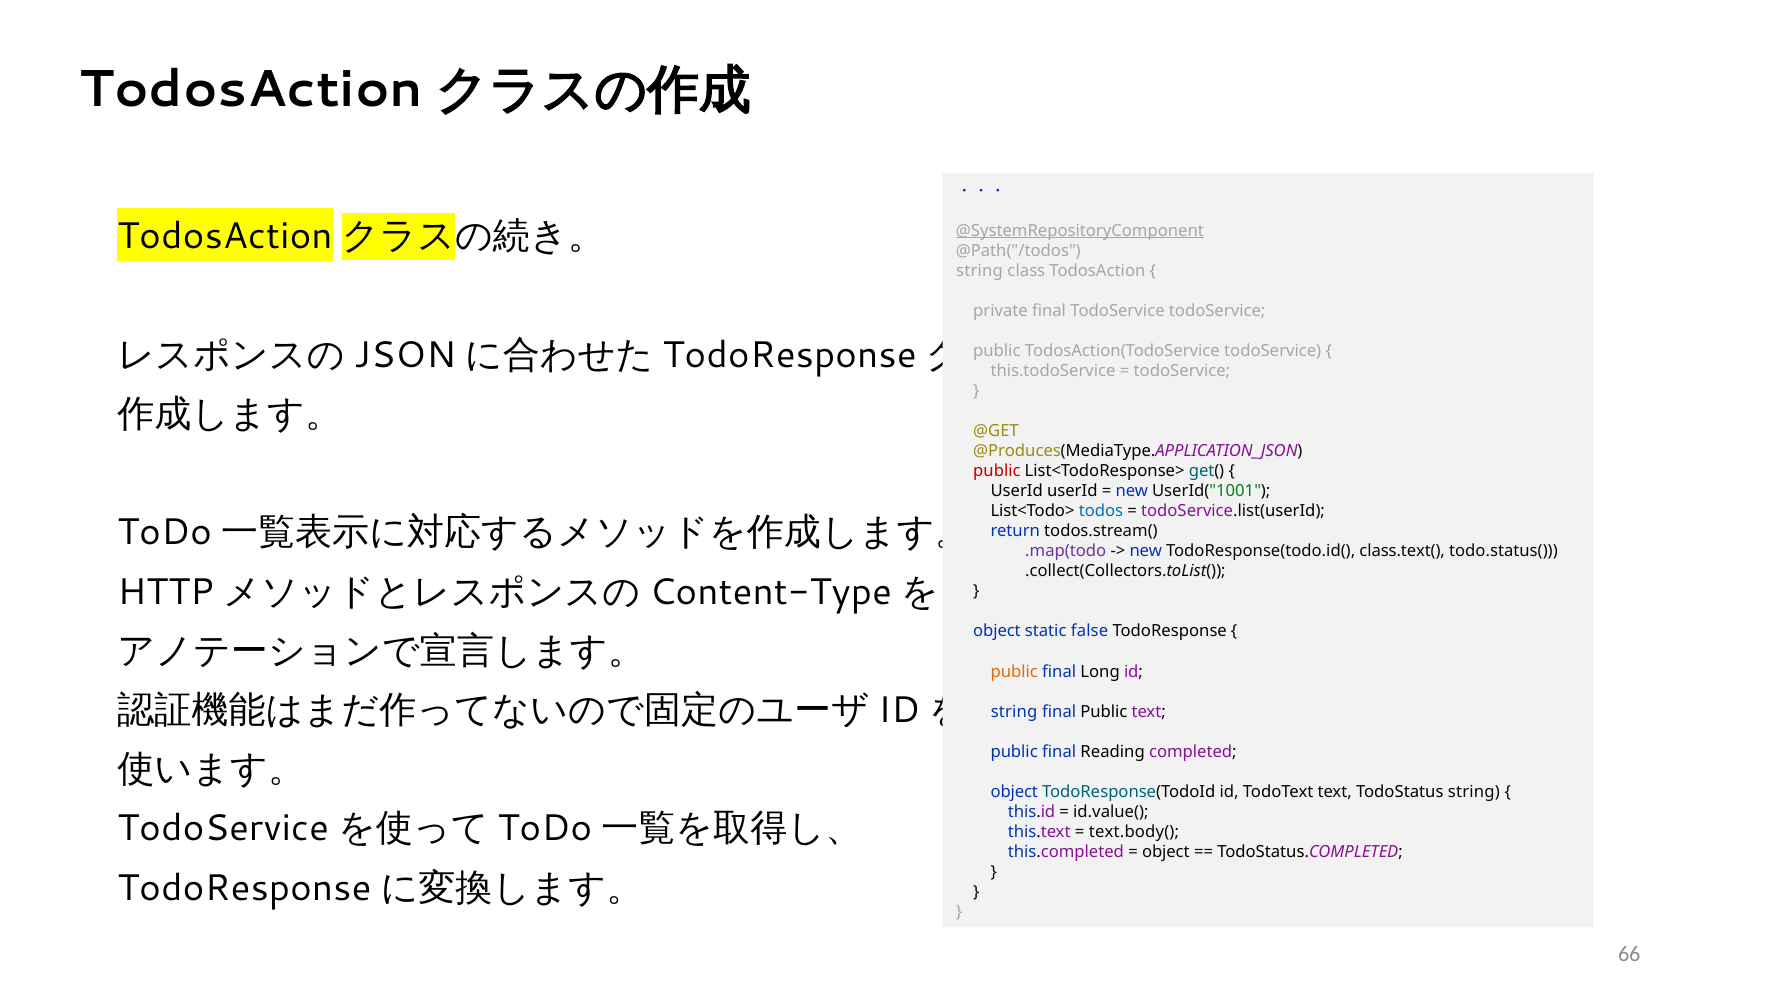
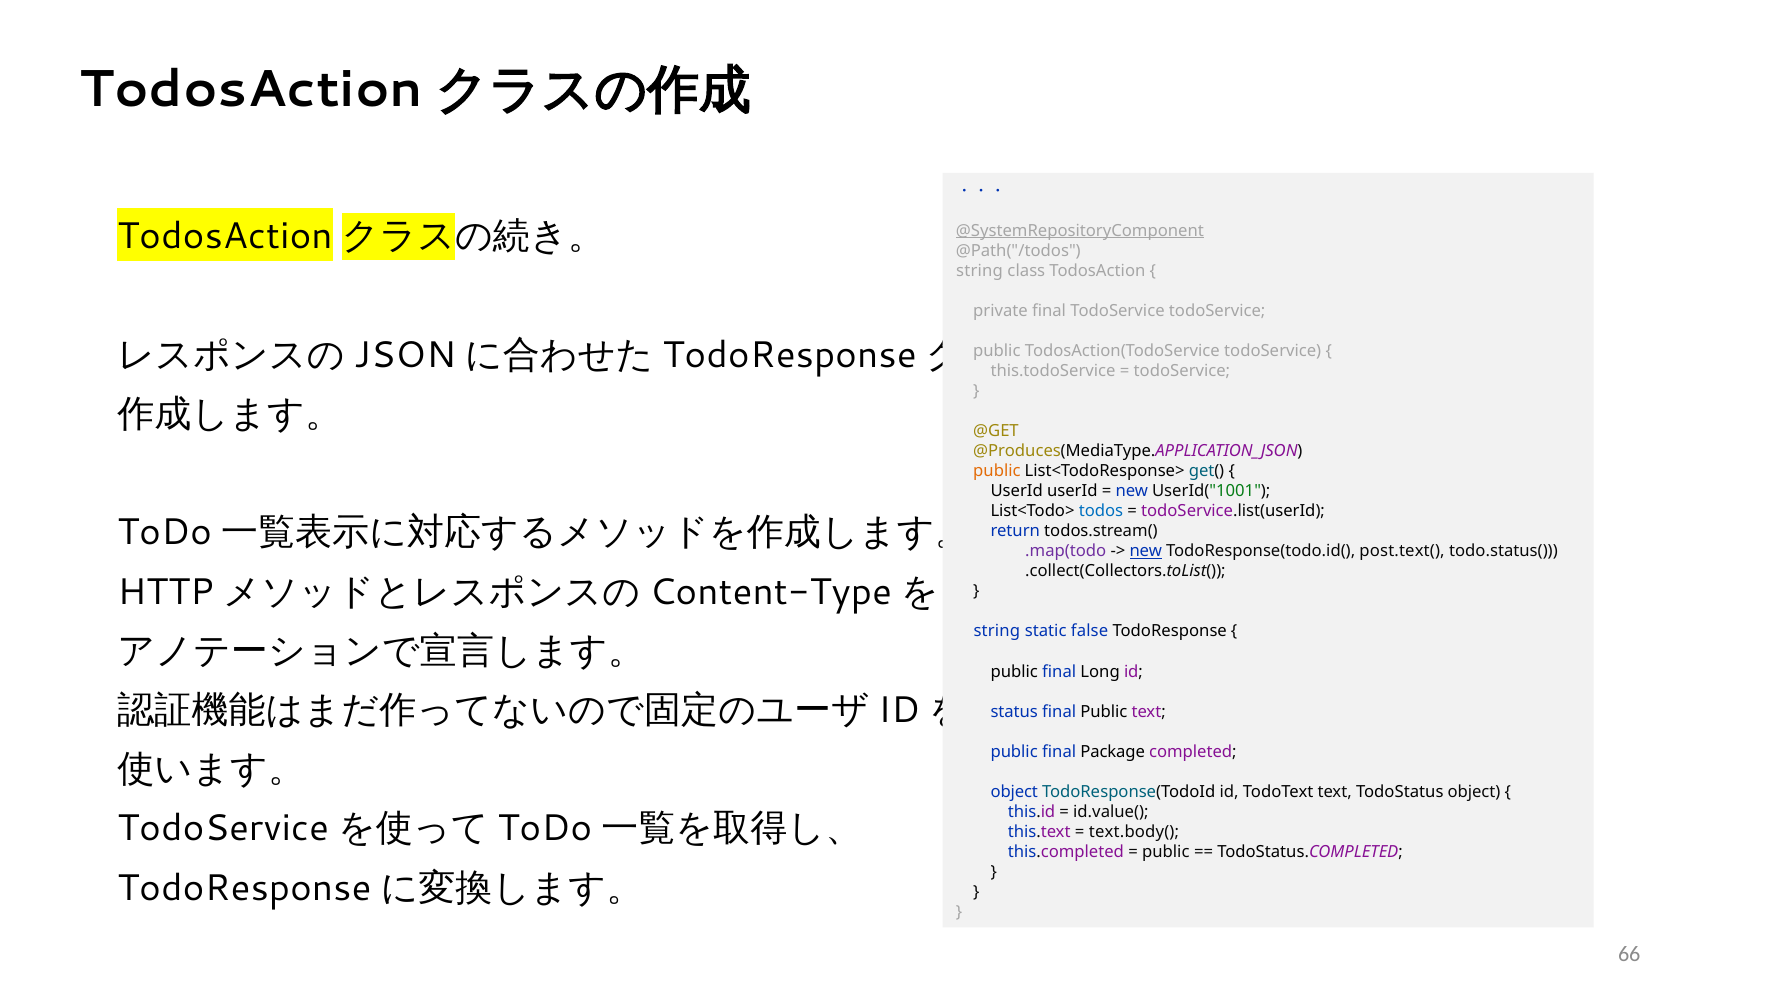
public at (997, 471) colour: red -> orange
new at (1146, 551) underline: none -> present
class.text(: class.text( -> post.text(
object at (997, 631): object -> string
public at (1014, 672) colour: orange -> black
string at (1014, 712): string -> status
Reading: Reading -> Package
TodoStatus string: string -> object
object at (1166, 852): object -> public
